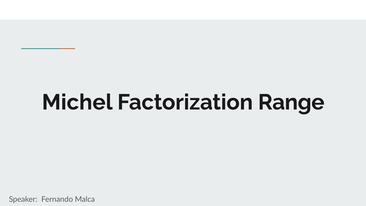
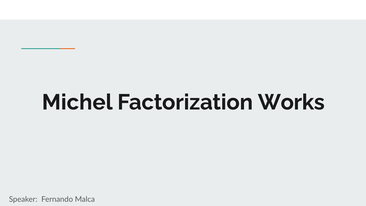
Range: Range -> Works
